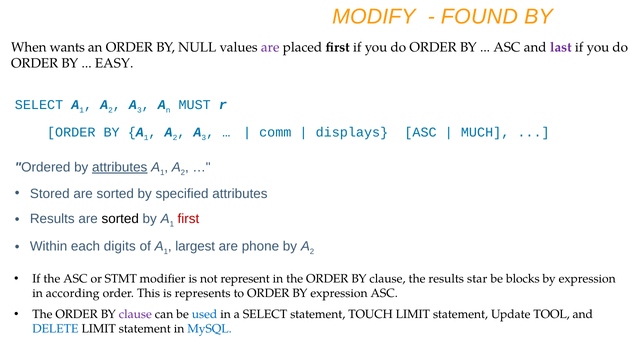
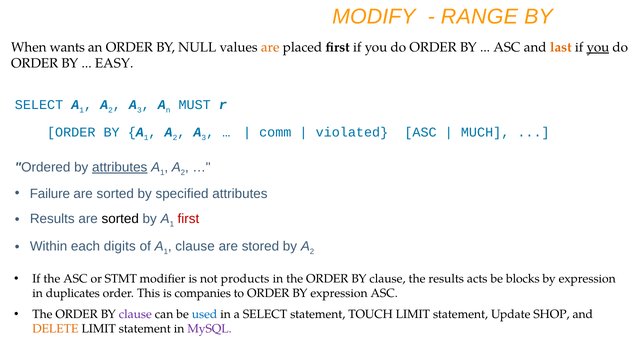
FOUND: FOUND -> RANGE
are at (270, 47) colour: purple -> orange
last colour: purple -> orange
you at (598, 47) underline: none -> present
displays: displays -> violated
Stored: Stored -> Failure
largest at (195, 246): largest -> clause
phone: phone -> stored
represent: represent -> products
star: star -> acts
according: according -> duplicates
represents: represents -> companies
TOOL: TOOL -> SHOP
DELETE colour: blue -> orange
MySQL colour: blue -> purple
